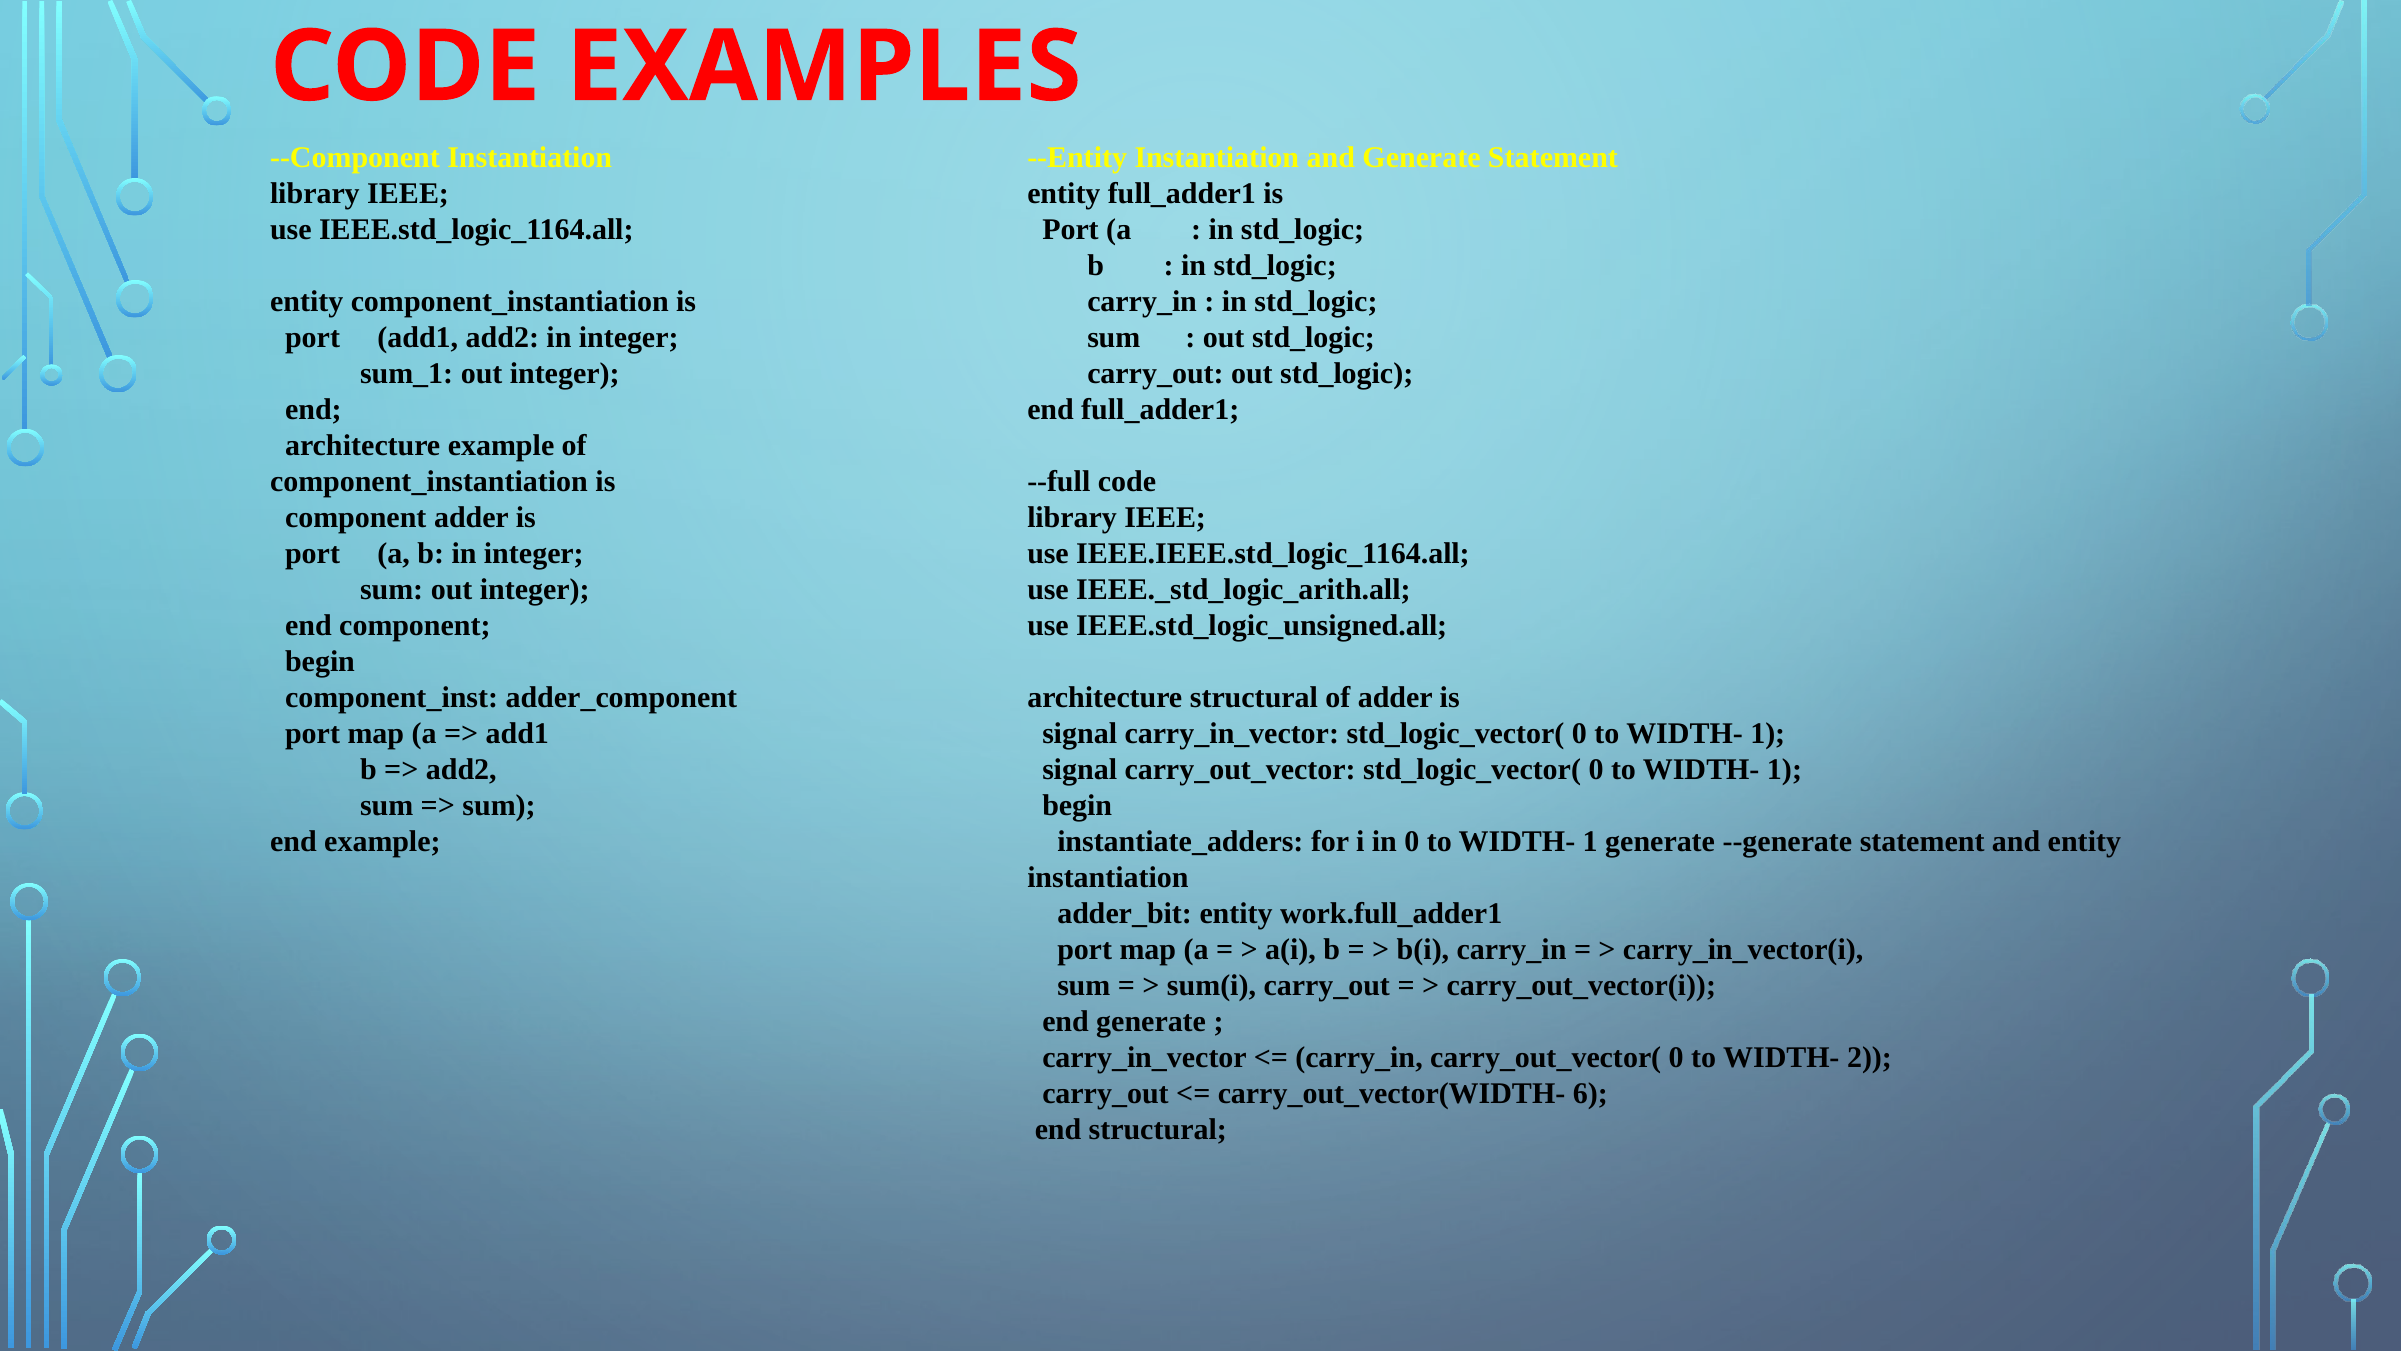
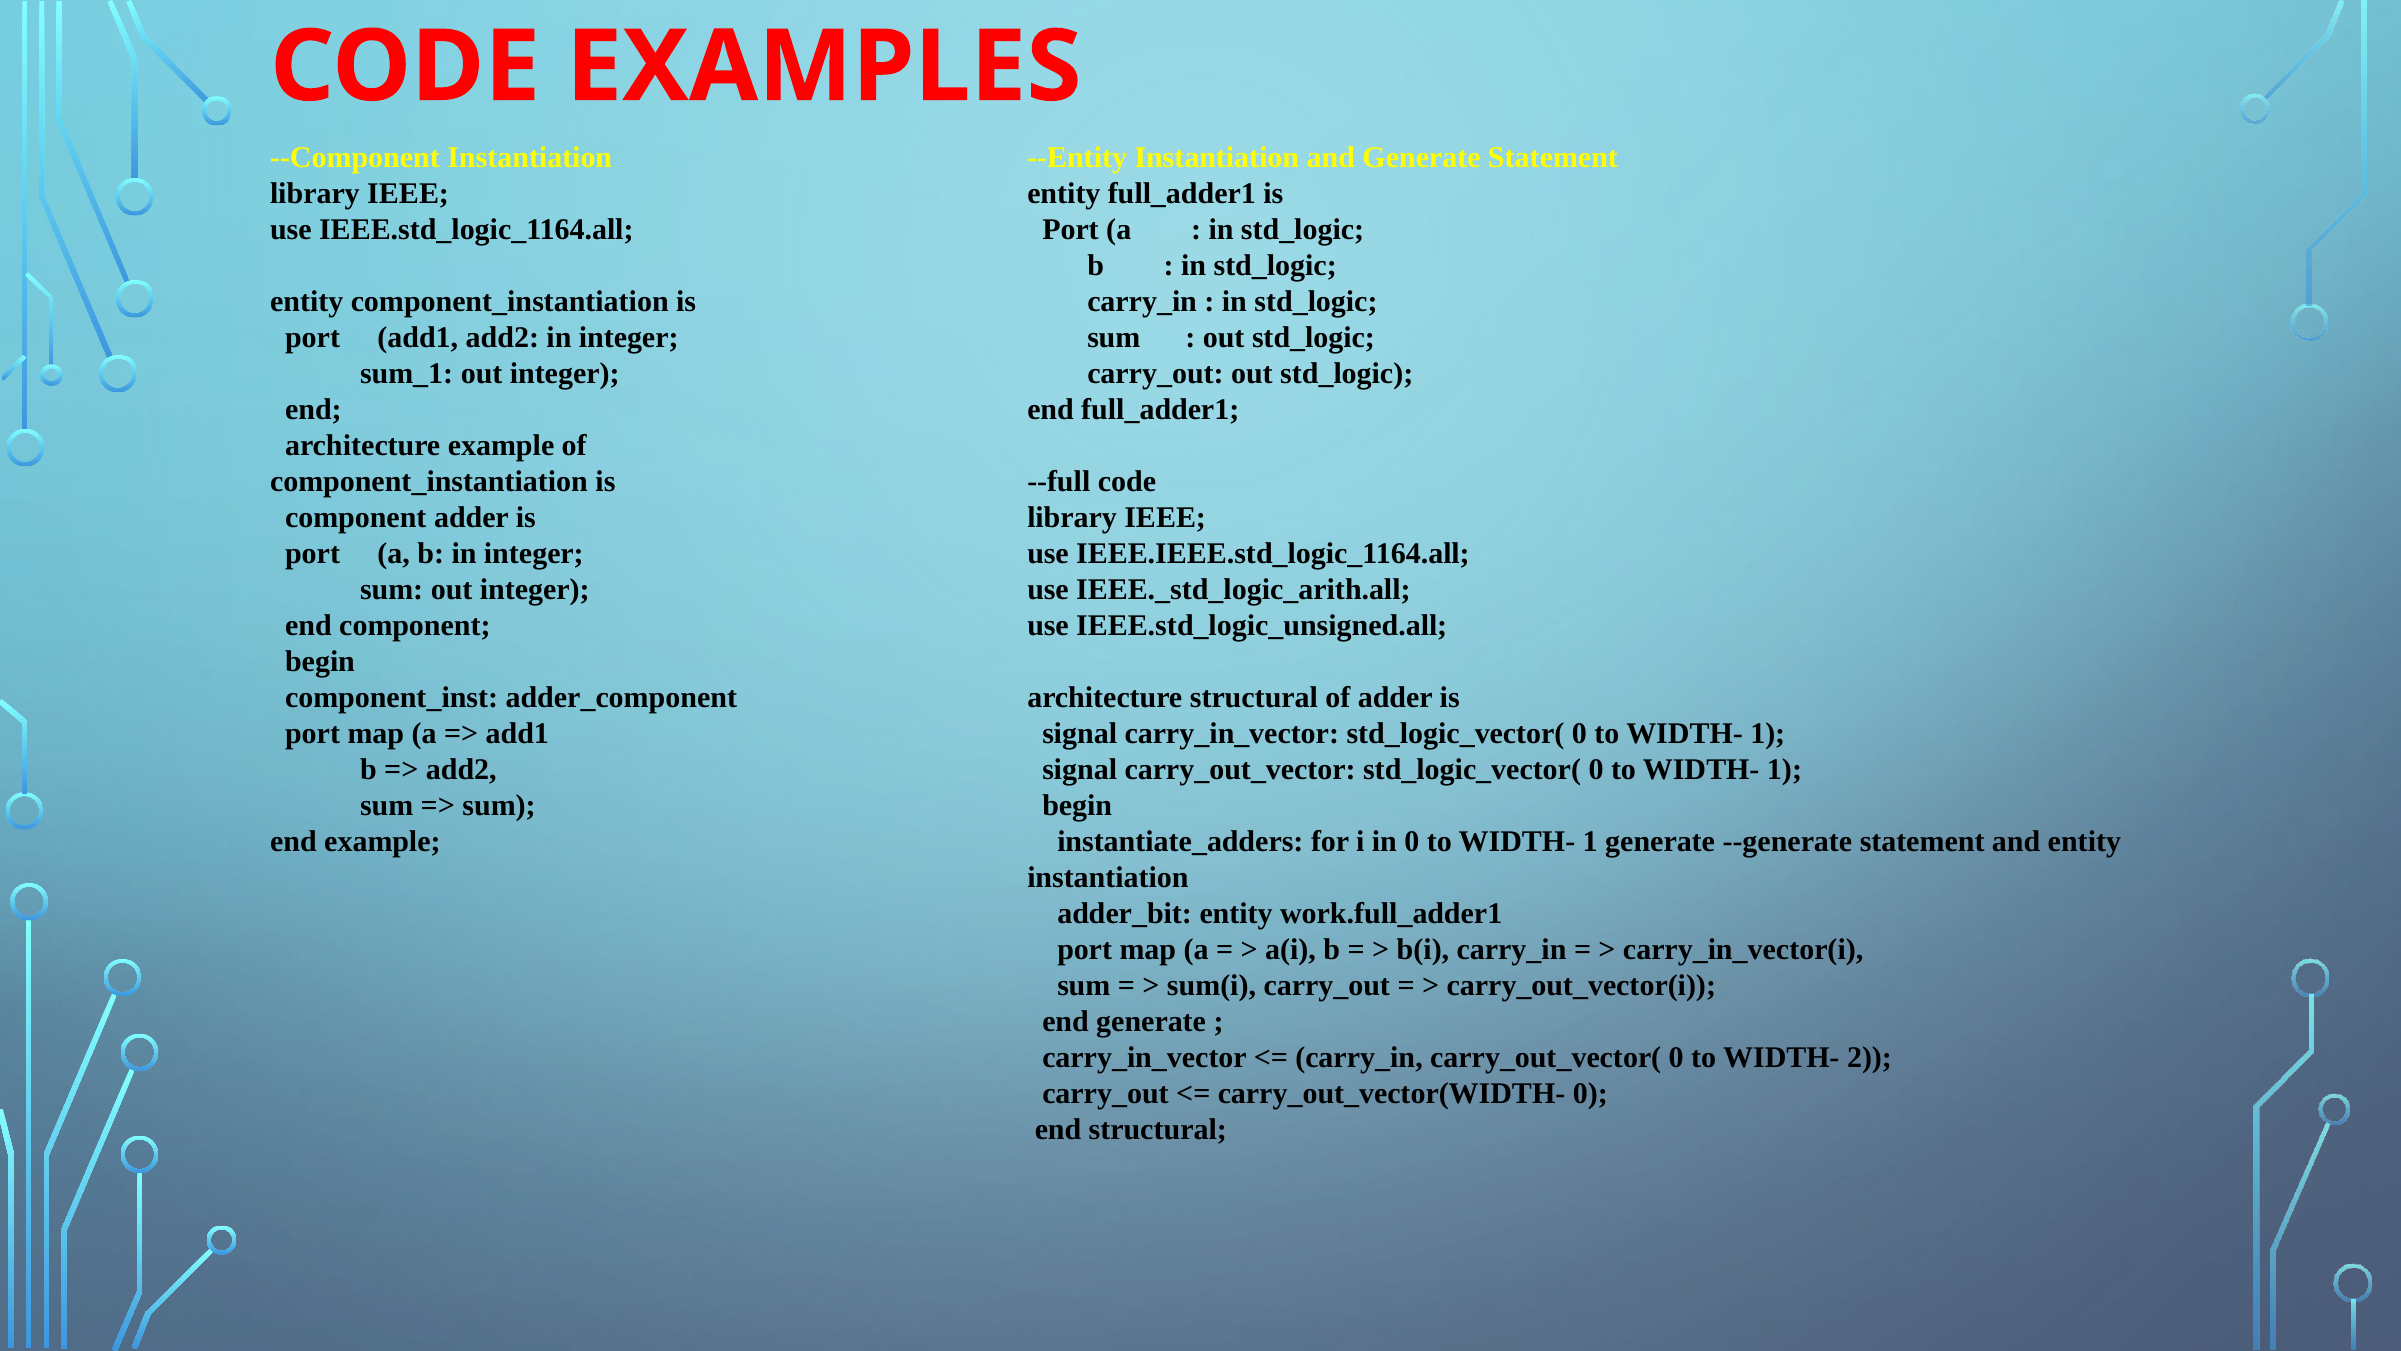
carry_out_vector(WIDTH- 6: 6 -> 0
